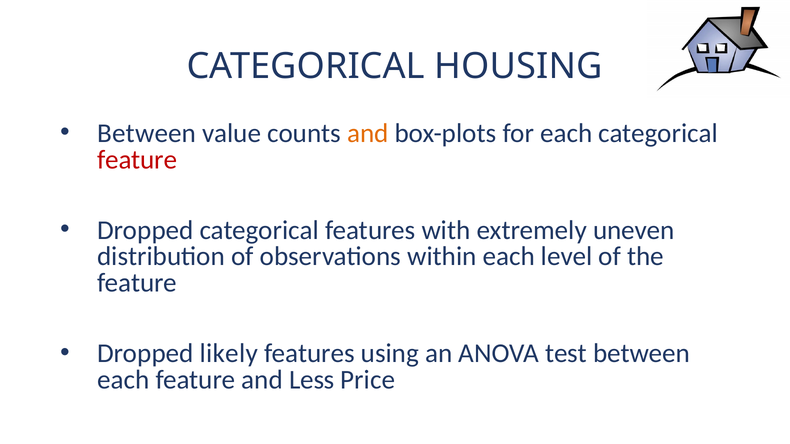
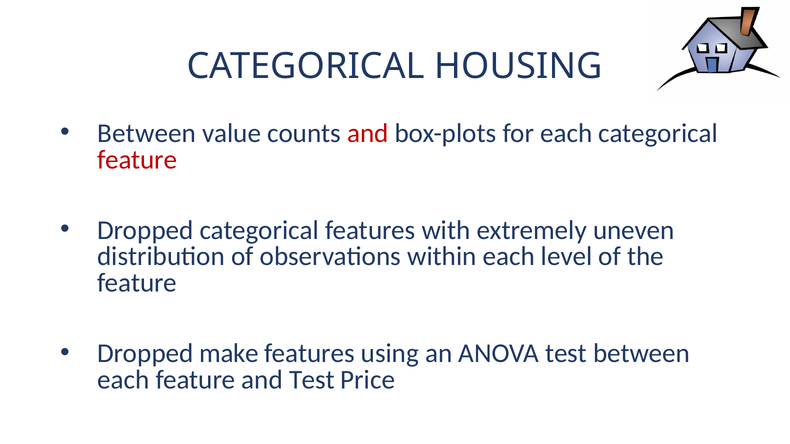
and at (368, 133) colour: orange -> red
likely: likely -> make
and Less: Less -> Test
